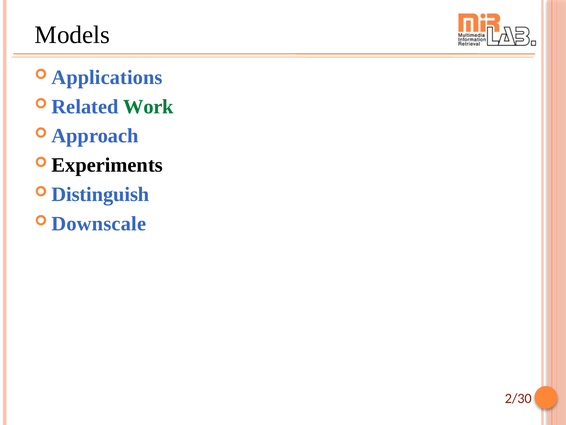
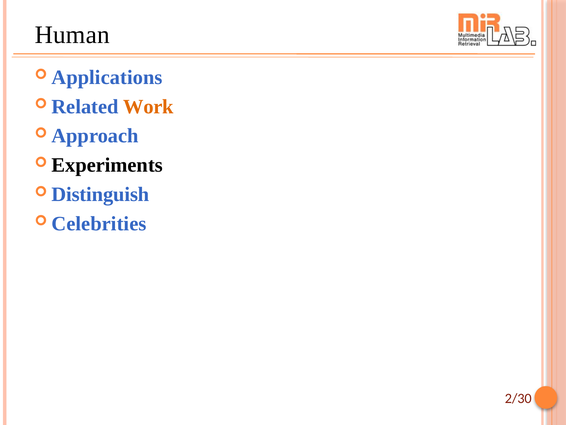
Models: Models -> Human
Work colour: green -> orange
Downscale: Downscale -> Celebrities
